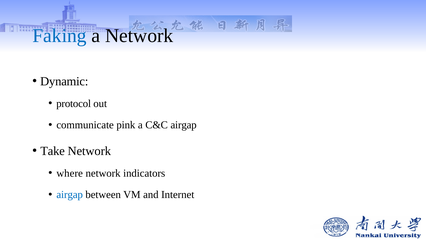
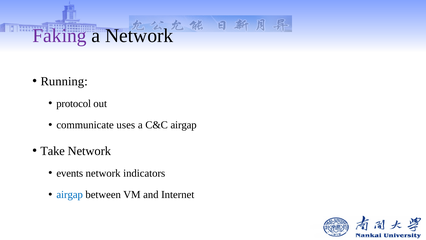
Faking colour: blue -> purple
Dynamic: Dynamic -> Running
pink: pink -> uses
where: where -> events
